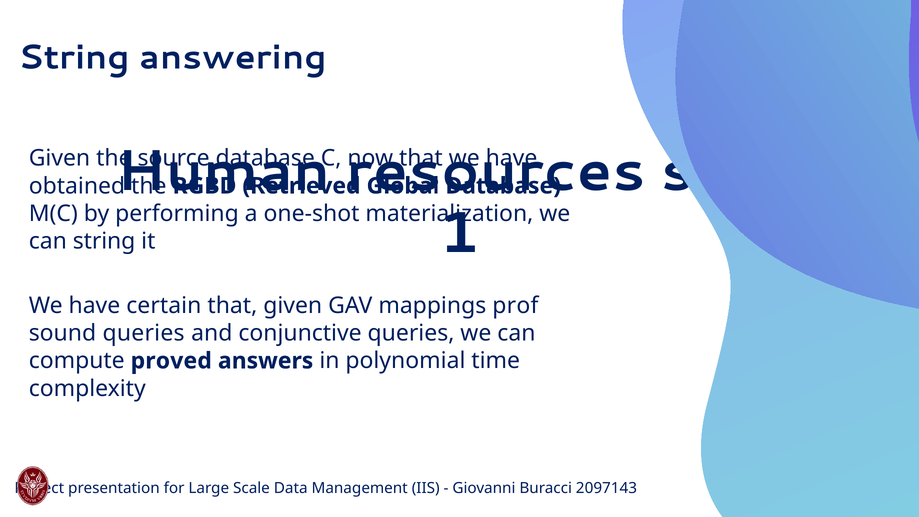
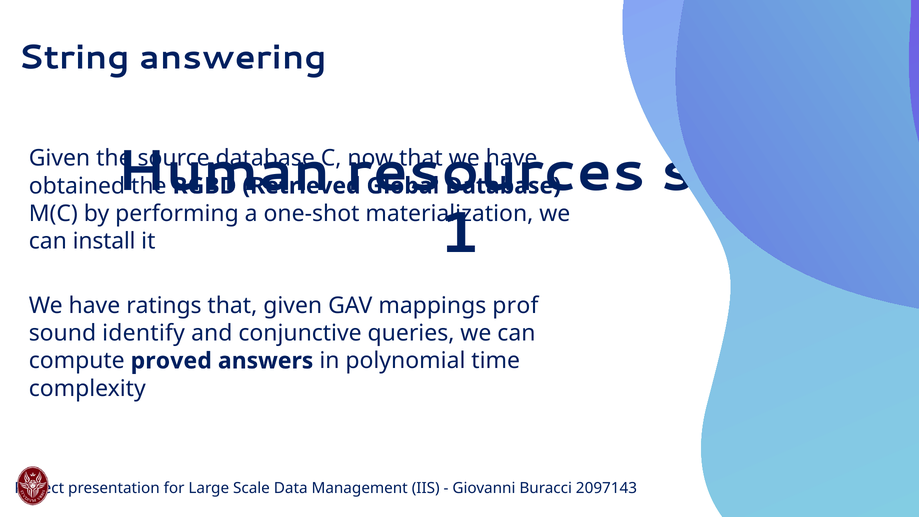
can string: string -> install
certain: certain -> ratings
sound queries: queries -> identify
